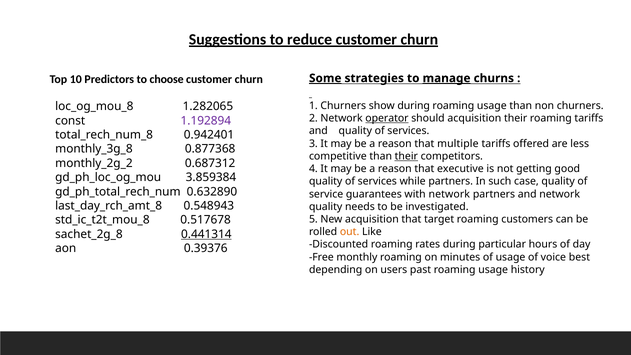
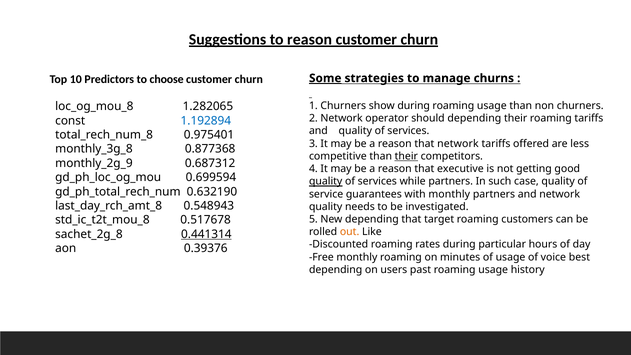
to reduce: reduce -> reason
manage underline: present -> none
operator underline: present -> none
should acquisition: acquisition -> depending
1.192894 colour: purple -> blue
0.942401: 0.942401 -> 0.975401
that multiple: multiple -> network
monthly_2g_2: monthly_2g_2 -> monthly_2g_9
3.859384: 3.859384 -> 0.699594
quality at (326, 181) underline: none -> present
0.632890: 0.632890 -> 0.632190
with network: network -> monthly
New acquisition: acquisition -> depending
